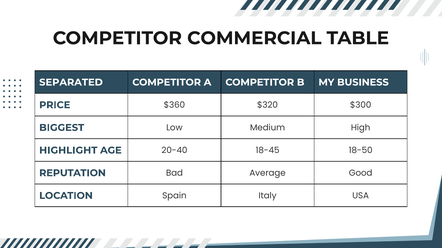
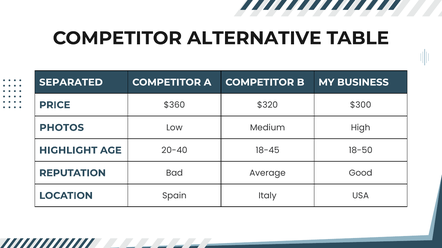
COMMERCIAL: COMMERCIAL -> ALTERNATIVE
BIGGEST: BIGGEST -> PHOTOS
